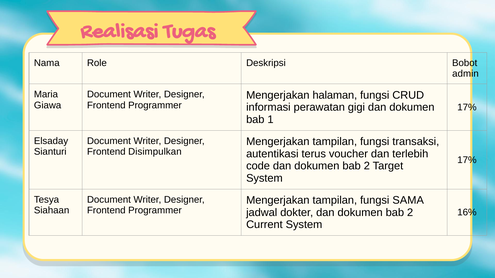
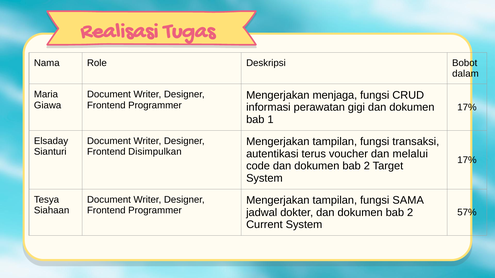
admin: admin -> dalam
halaman: halaman -> menjaga
terlebih: terlebih -> melalui
16%: 16% -> 57%
